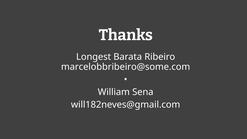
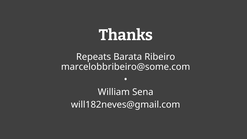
Longest: Longest -> Repeats
